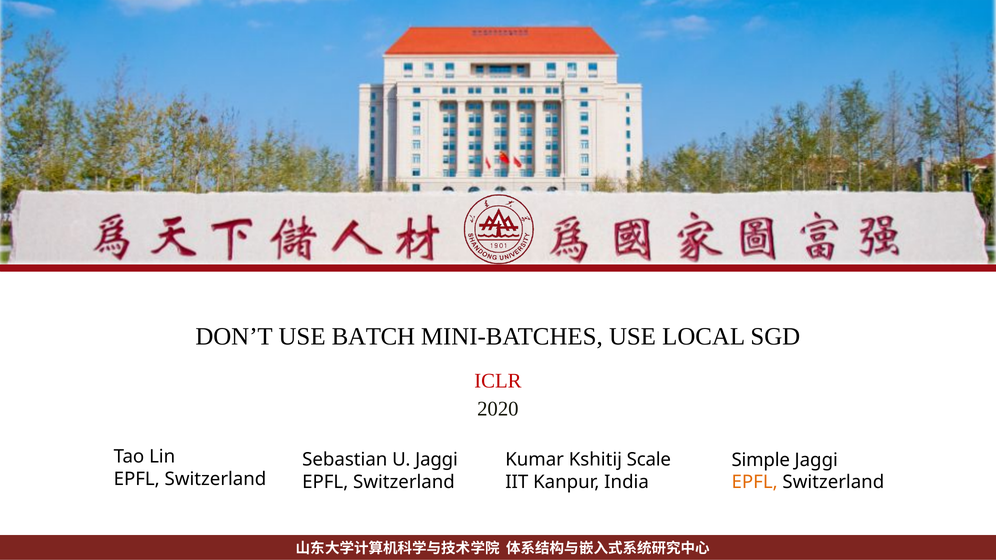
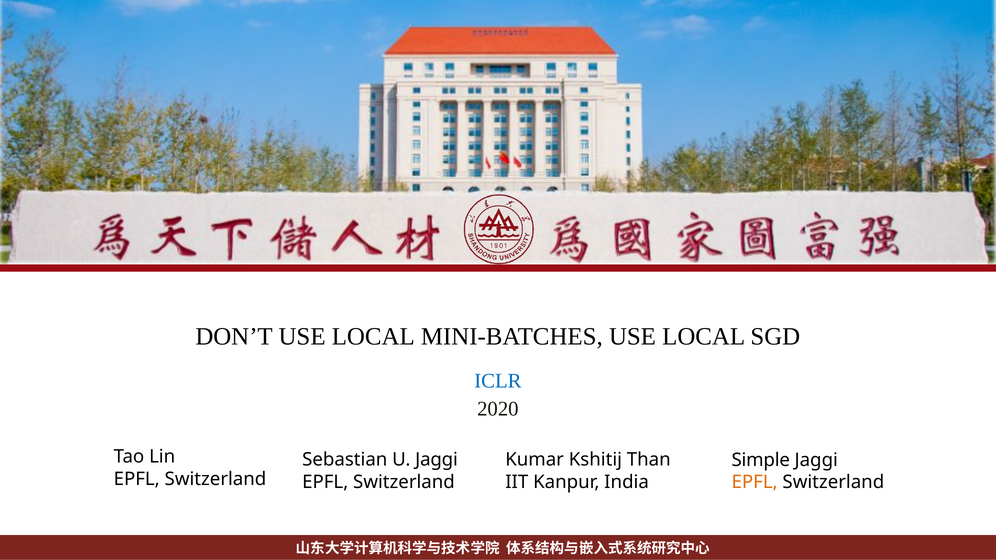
DON’T USE BATCH: BATCH -> LOCAL
ICLR colour: red -> blue
Scale: Scale -> Than
